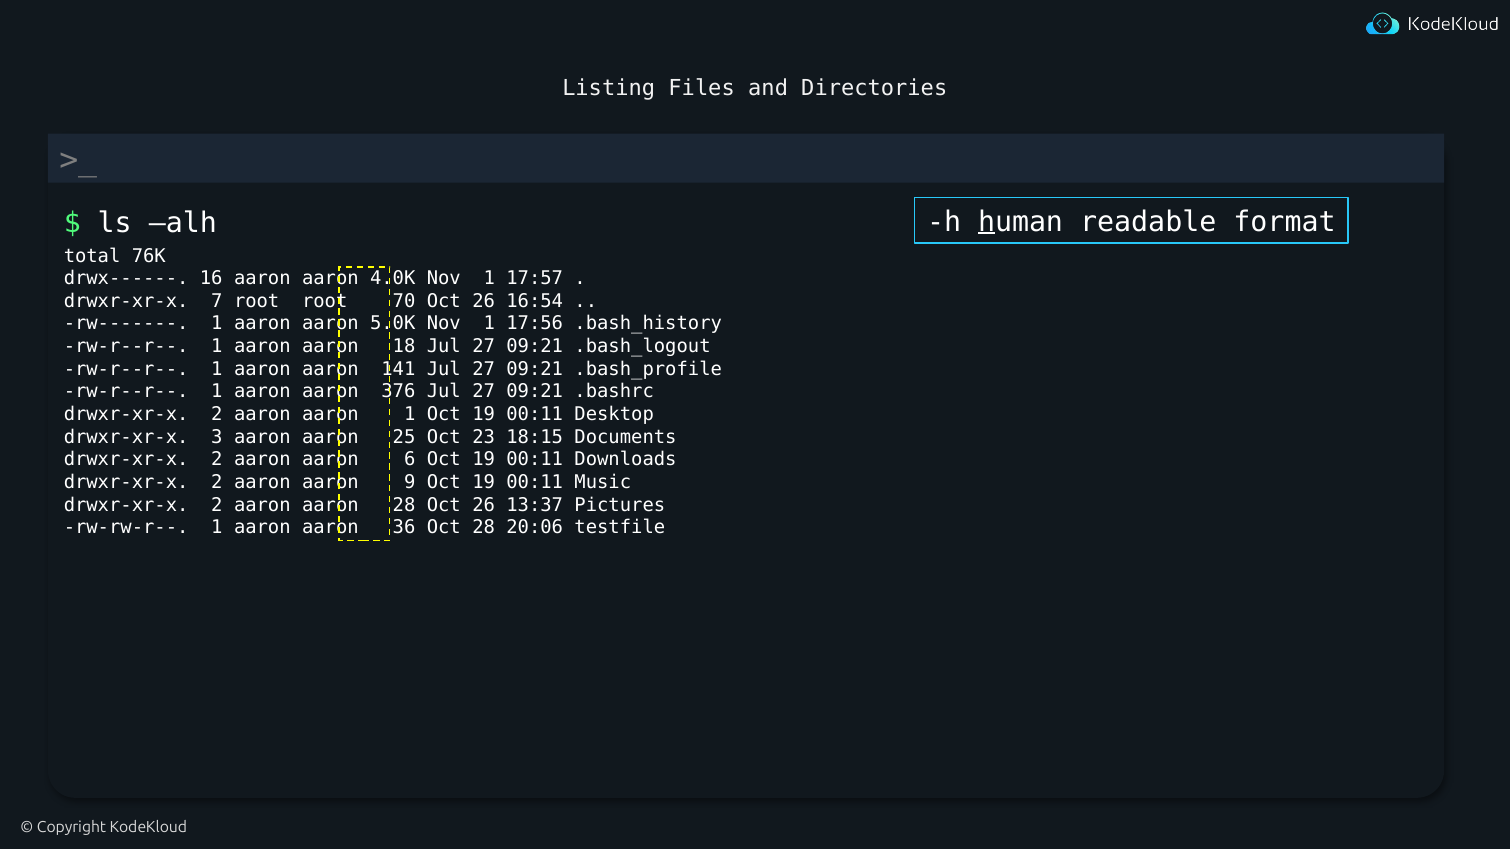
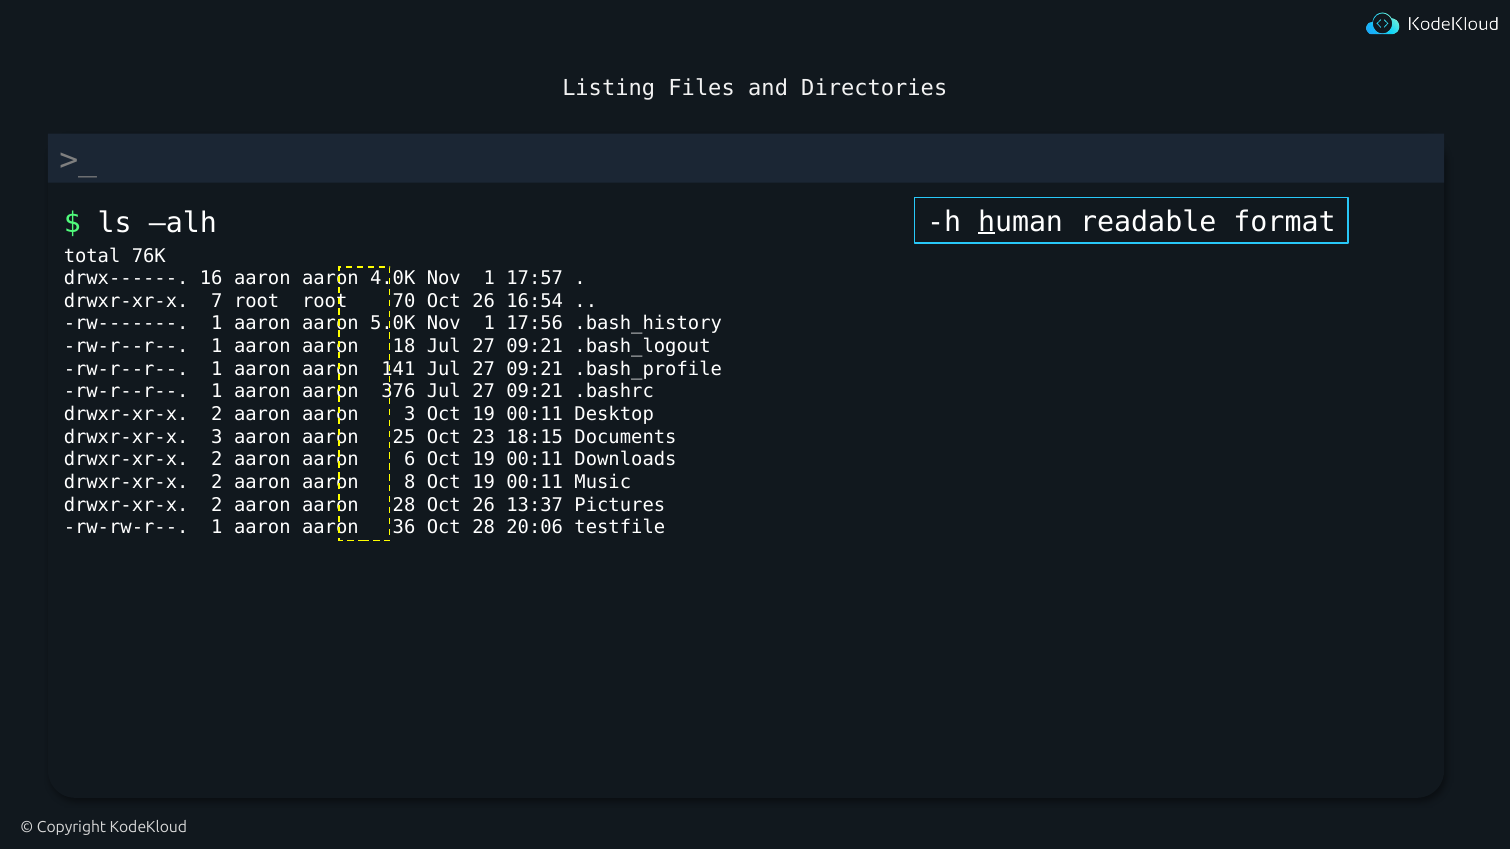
aaron 1: 1 -> 3
9: 9 -> 8
